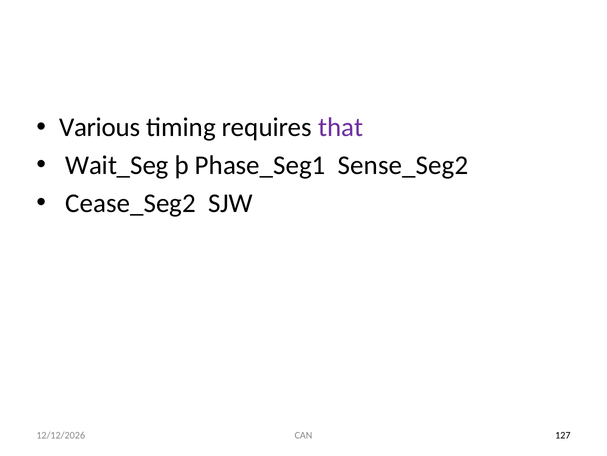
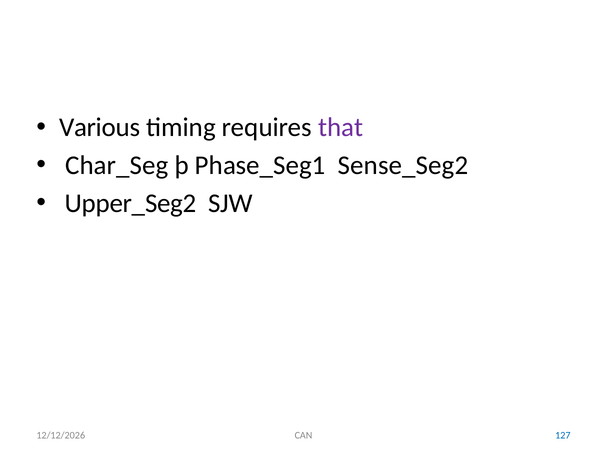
Wait_Seg: Wait_Seg -> Char_Seg
Cease_Seg2: Cease_Seg2 -> Upper_Seg2
127 colour: black -> blue
